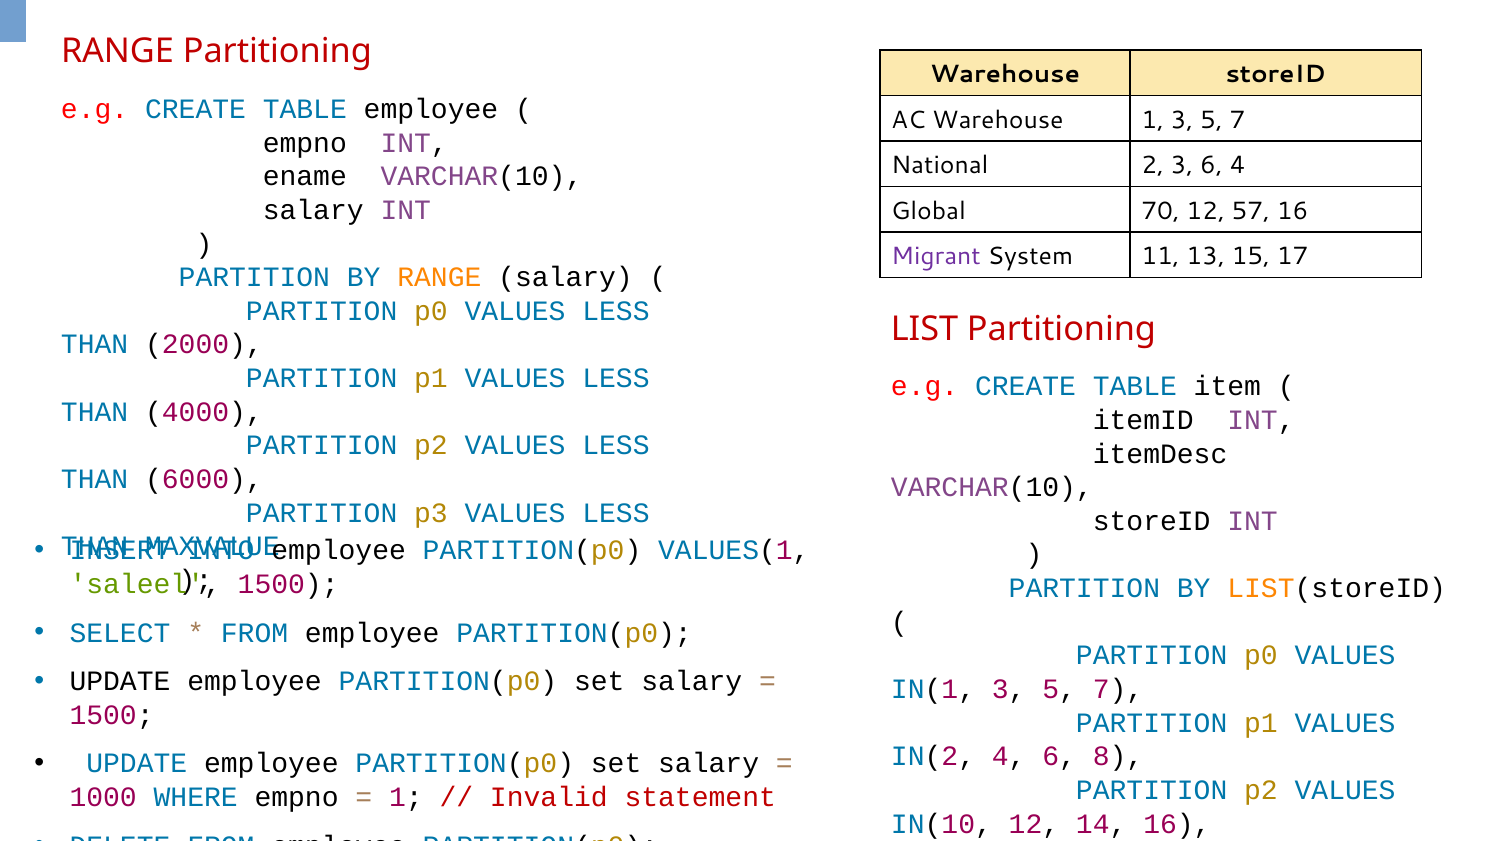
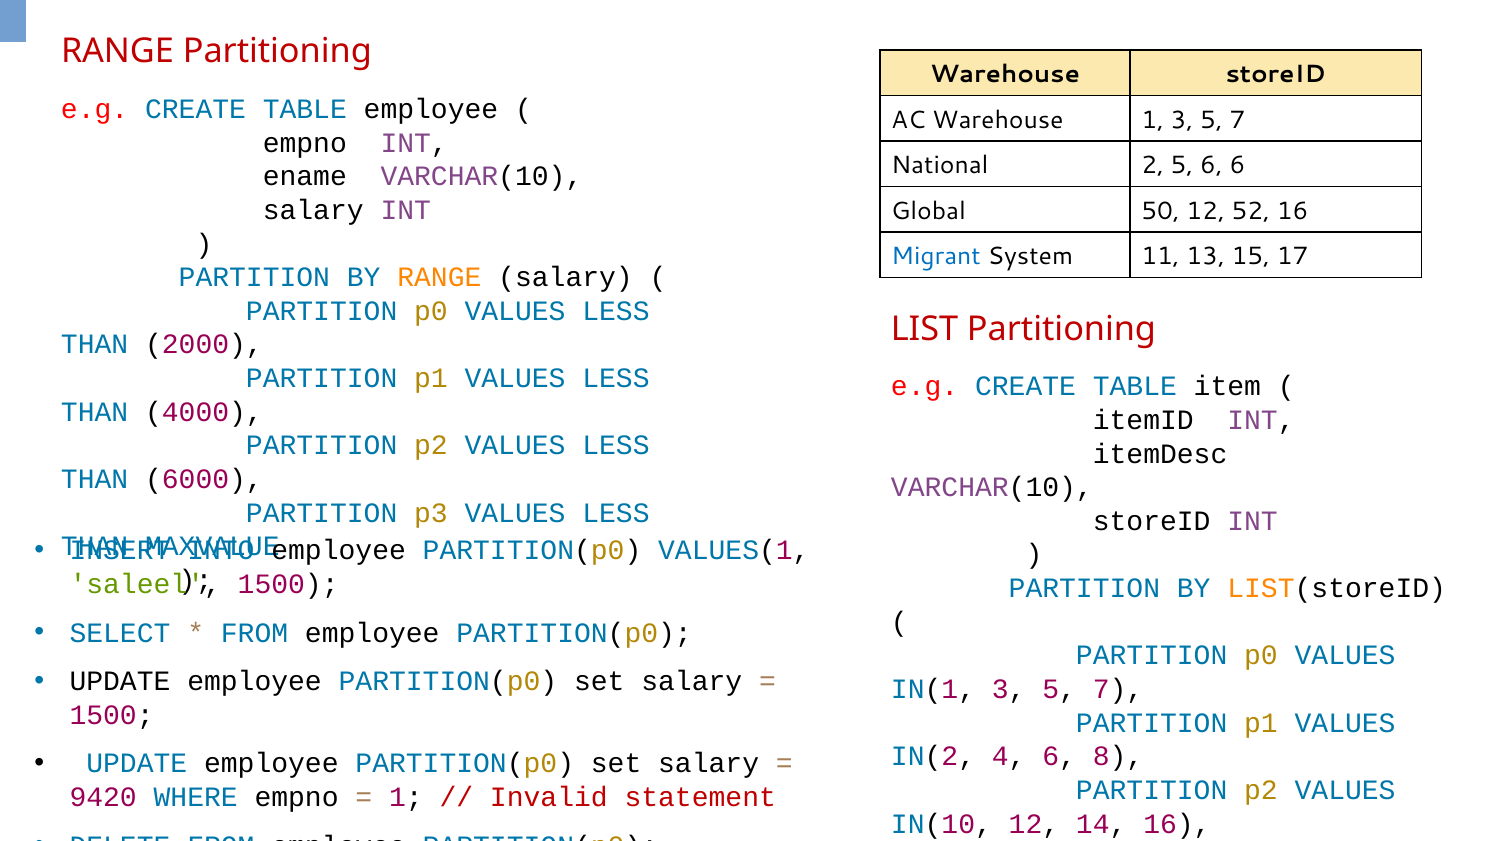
2 3: 3 -> 5
6 4: 4 -> 6
70: 70 -> 50
57: 57 -> 52
Migrant colour: purple -> blue
1000: 1000 -> 9420
